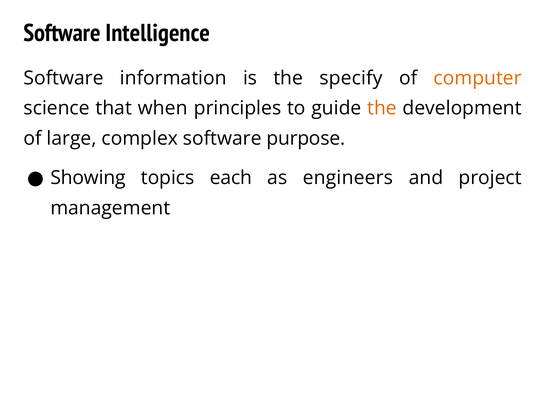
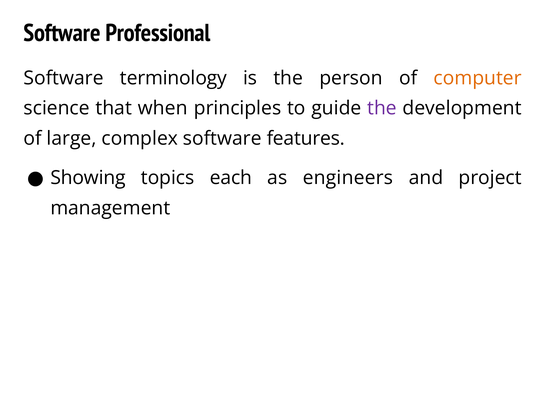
Intelligence: Intelligence -> Professional
information: information -> terminology
specify: specify -> person
the at (382, 108) colour: orange -> purple
purpose: purpose -> features
